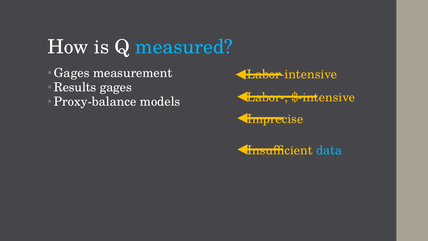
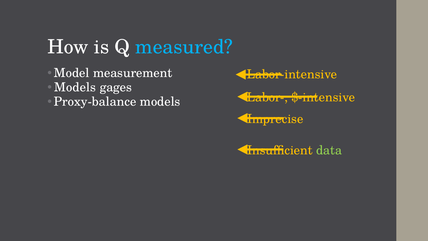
Gages at (72, 73): Gages -> Model
Results at (75, 87): Results -> Models
data colour: light blue -> light green
